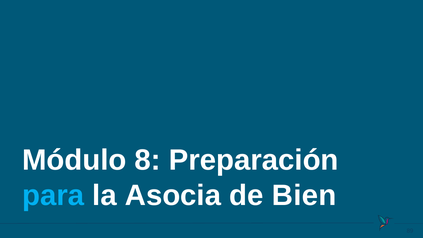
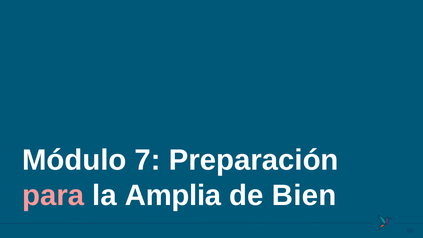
8: 8 -> 7
para colour: light blue -> pink
Asocia: Asocia -> Amplia
